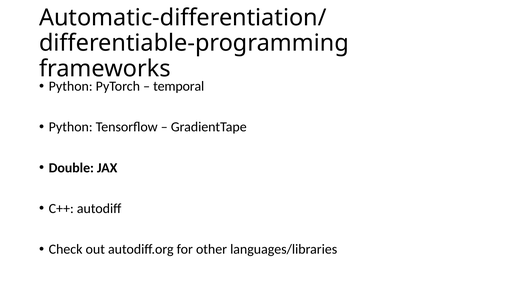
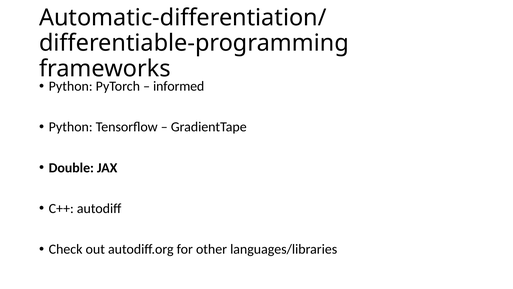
temporal: temporal -> informed
